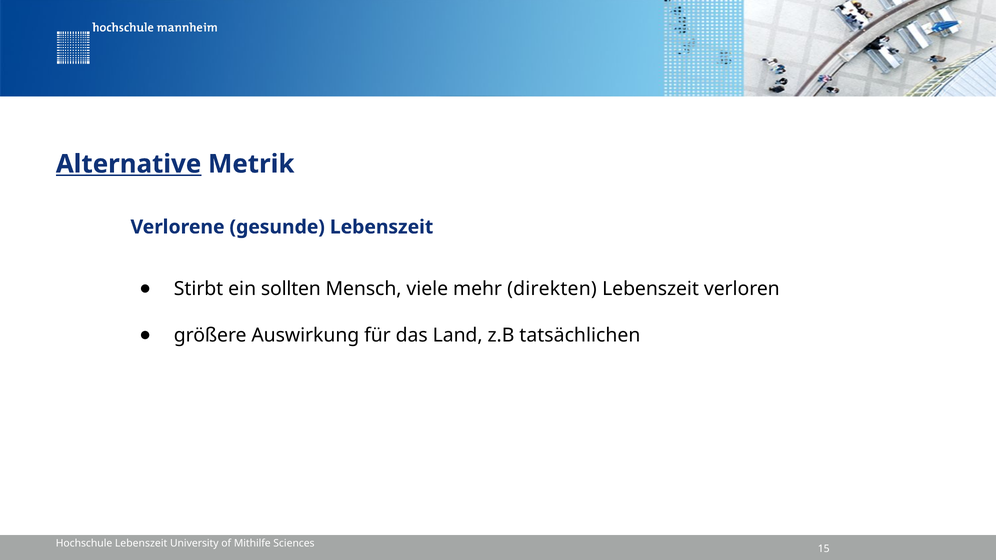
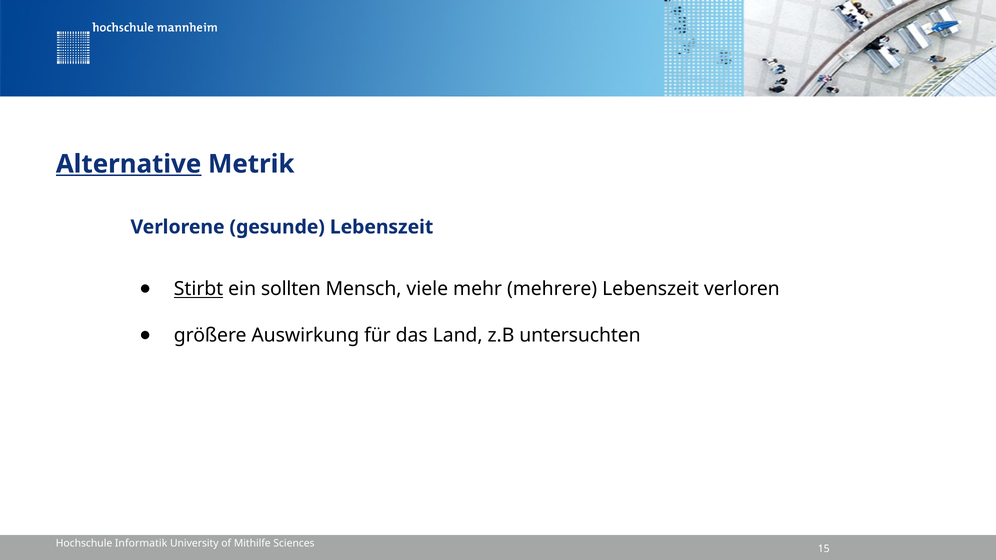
Stirbt underline: none -> present
direkten: direkten -> mehrere
tatsächlichen: tatsächlichen -> untersuchten
Hochschule Lebenszeit: Lebenszeit -> Informatik
